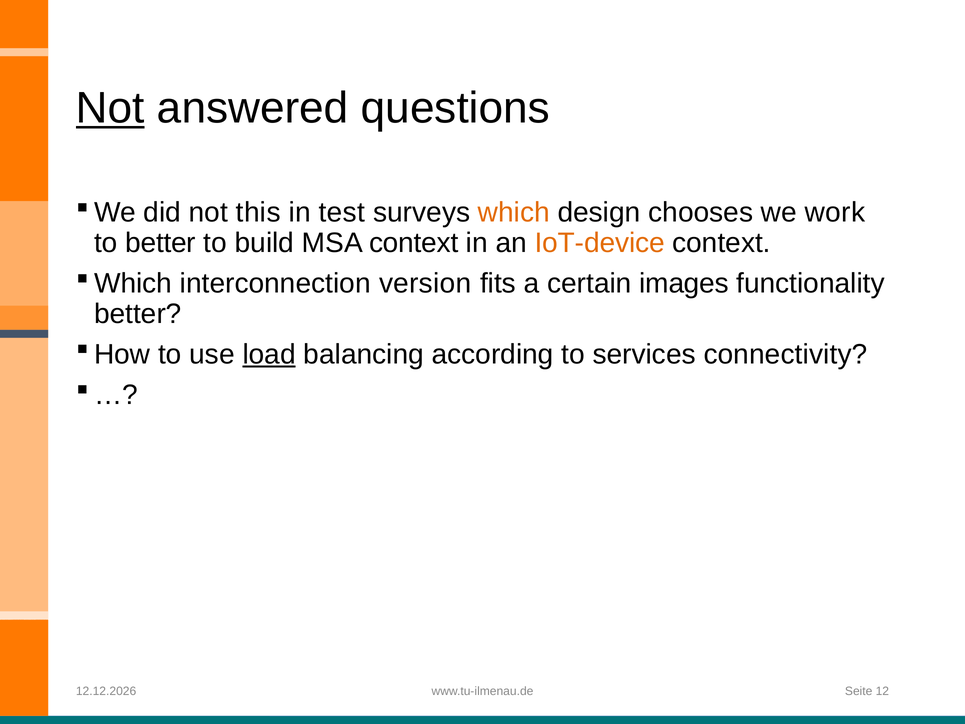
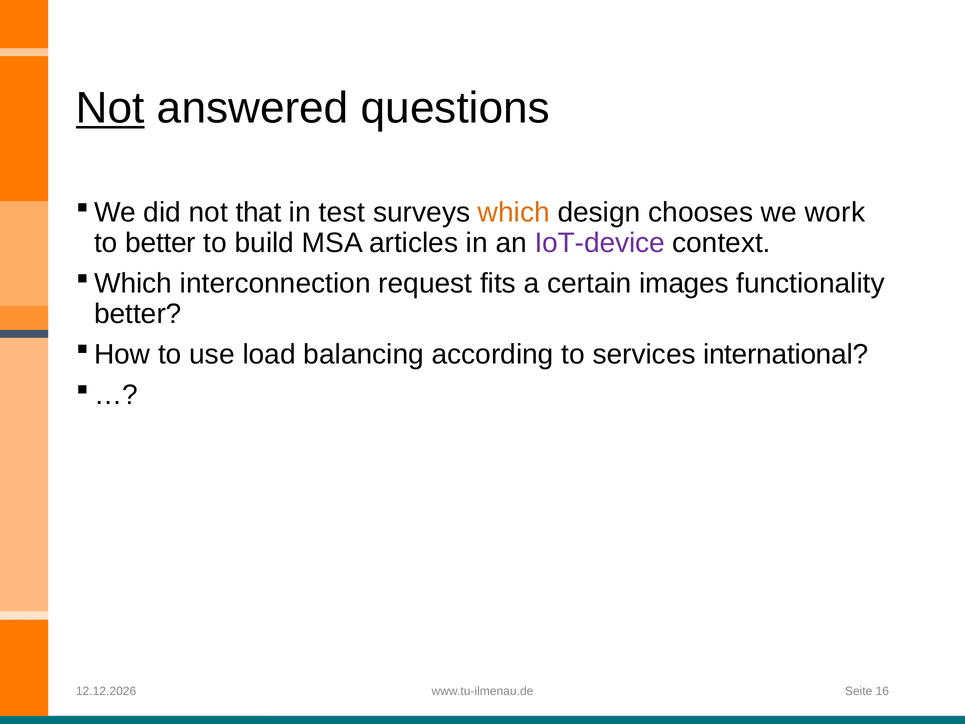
this: this -> that
MSA context: context -> articles
IoT-device colour: orange -> purple
version: version -> request
load underline: present -> none
connectivity: connectivity -> international
12: 12 -> 16
